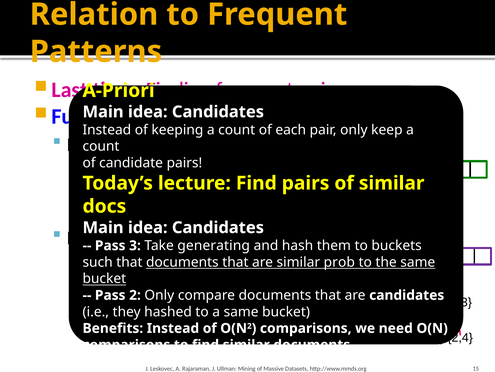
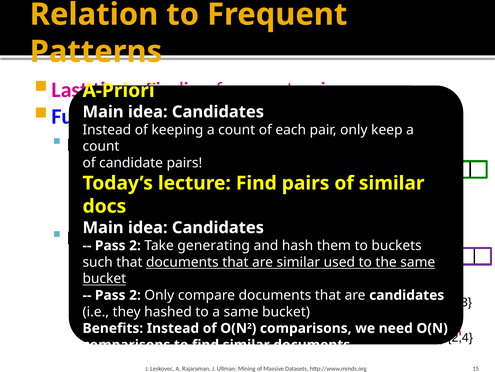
3 at (135, 245): 3 -> 2
prob: prob -> used
